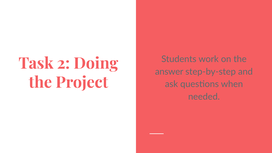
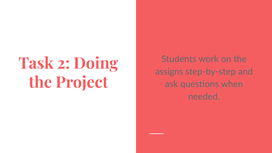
answer: answer -> assigns
